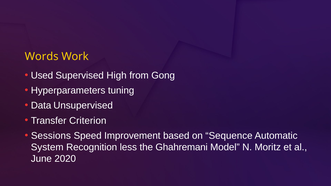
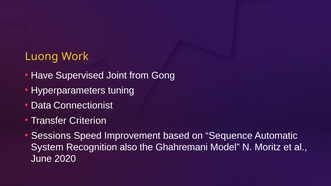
Words: Words -> Luong
Used: Used -> Have
High: High -> Joint
Unsupervised: Unsupervised -> Connectionist
less: less -> also
